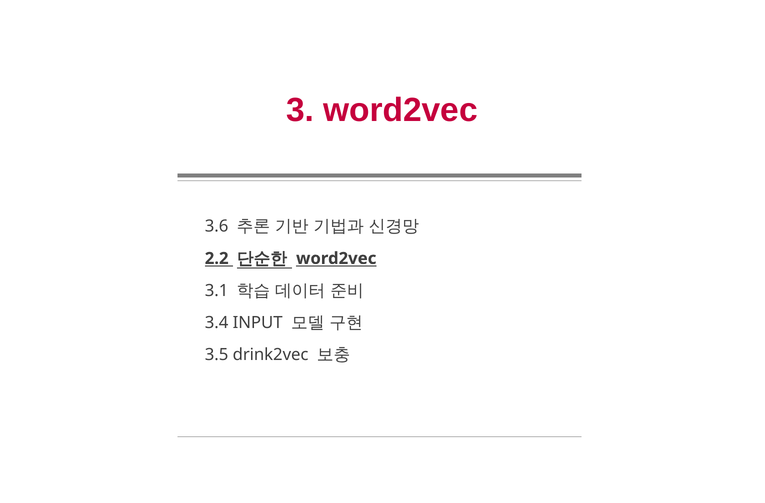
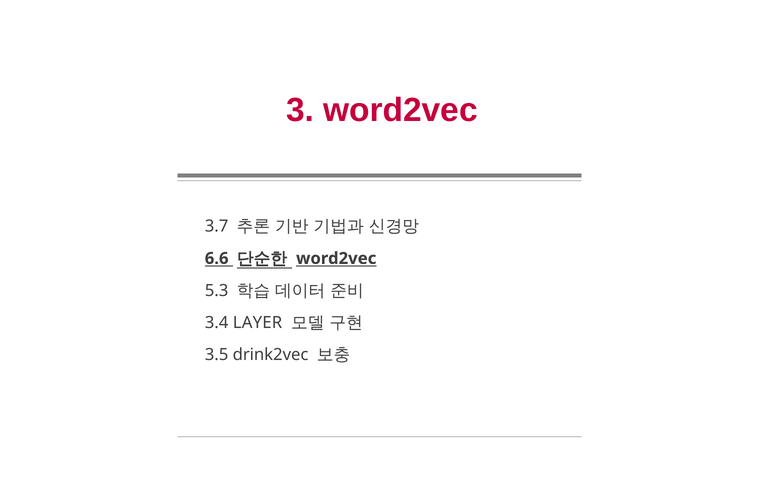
3.6: 3.6 -> 3.7
2.2: 2.2 -> 6.6
3.1: 3.1 -> 5.3
INPUT: INPUT -> LAYER
